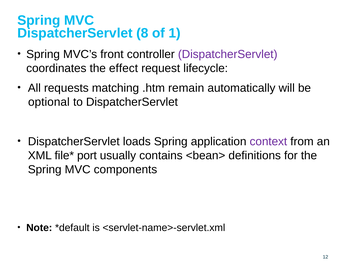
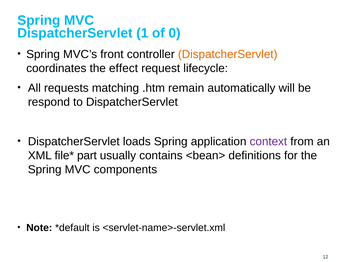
8: 8 -> 1
1: 1 -> 0
DispatcherServlet at (228, 54) colour: purple -> orange
optional: optional -> respond
port: port -> part
